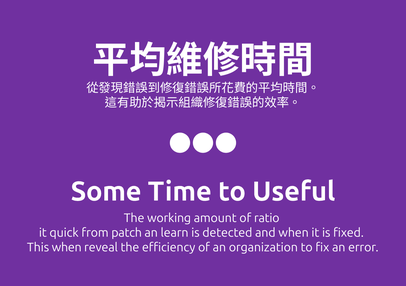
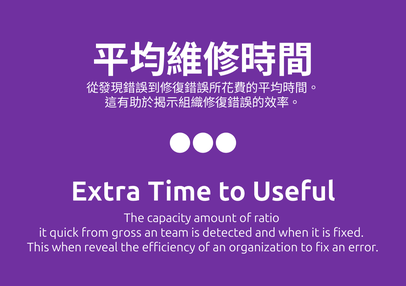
Some: Some -> Extra
working: working -> capacity
patch: patch -> gross
learn: learn -> team
